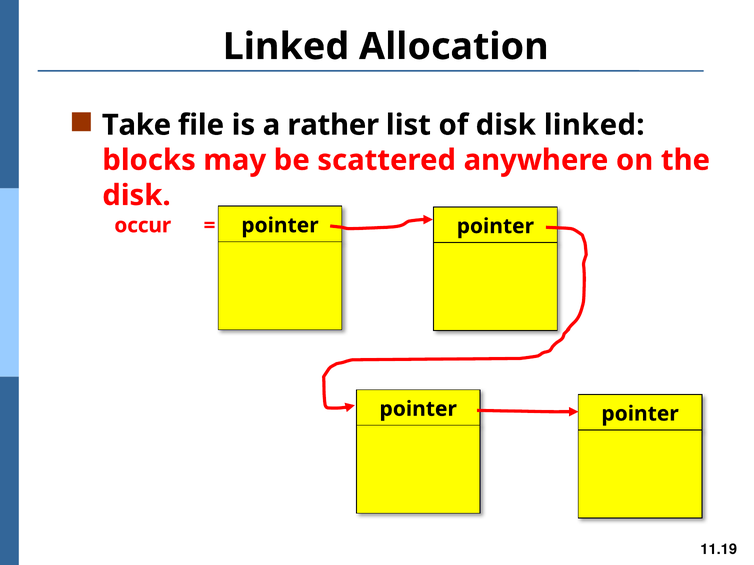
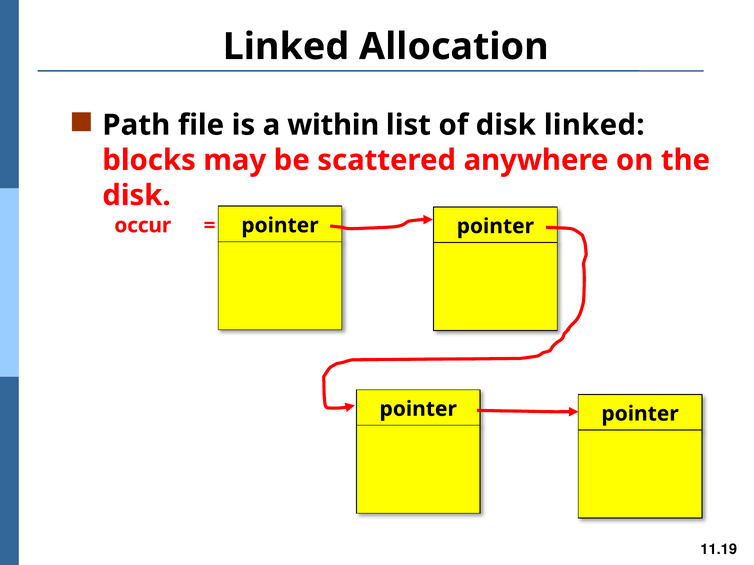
Take: Take -> Path
rather: rather -> within
